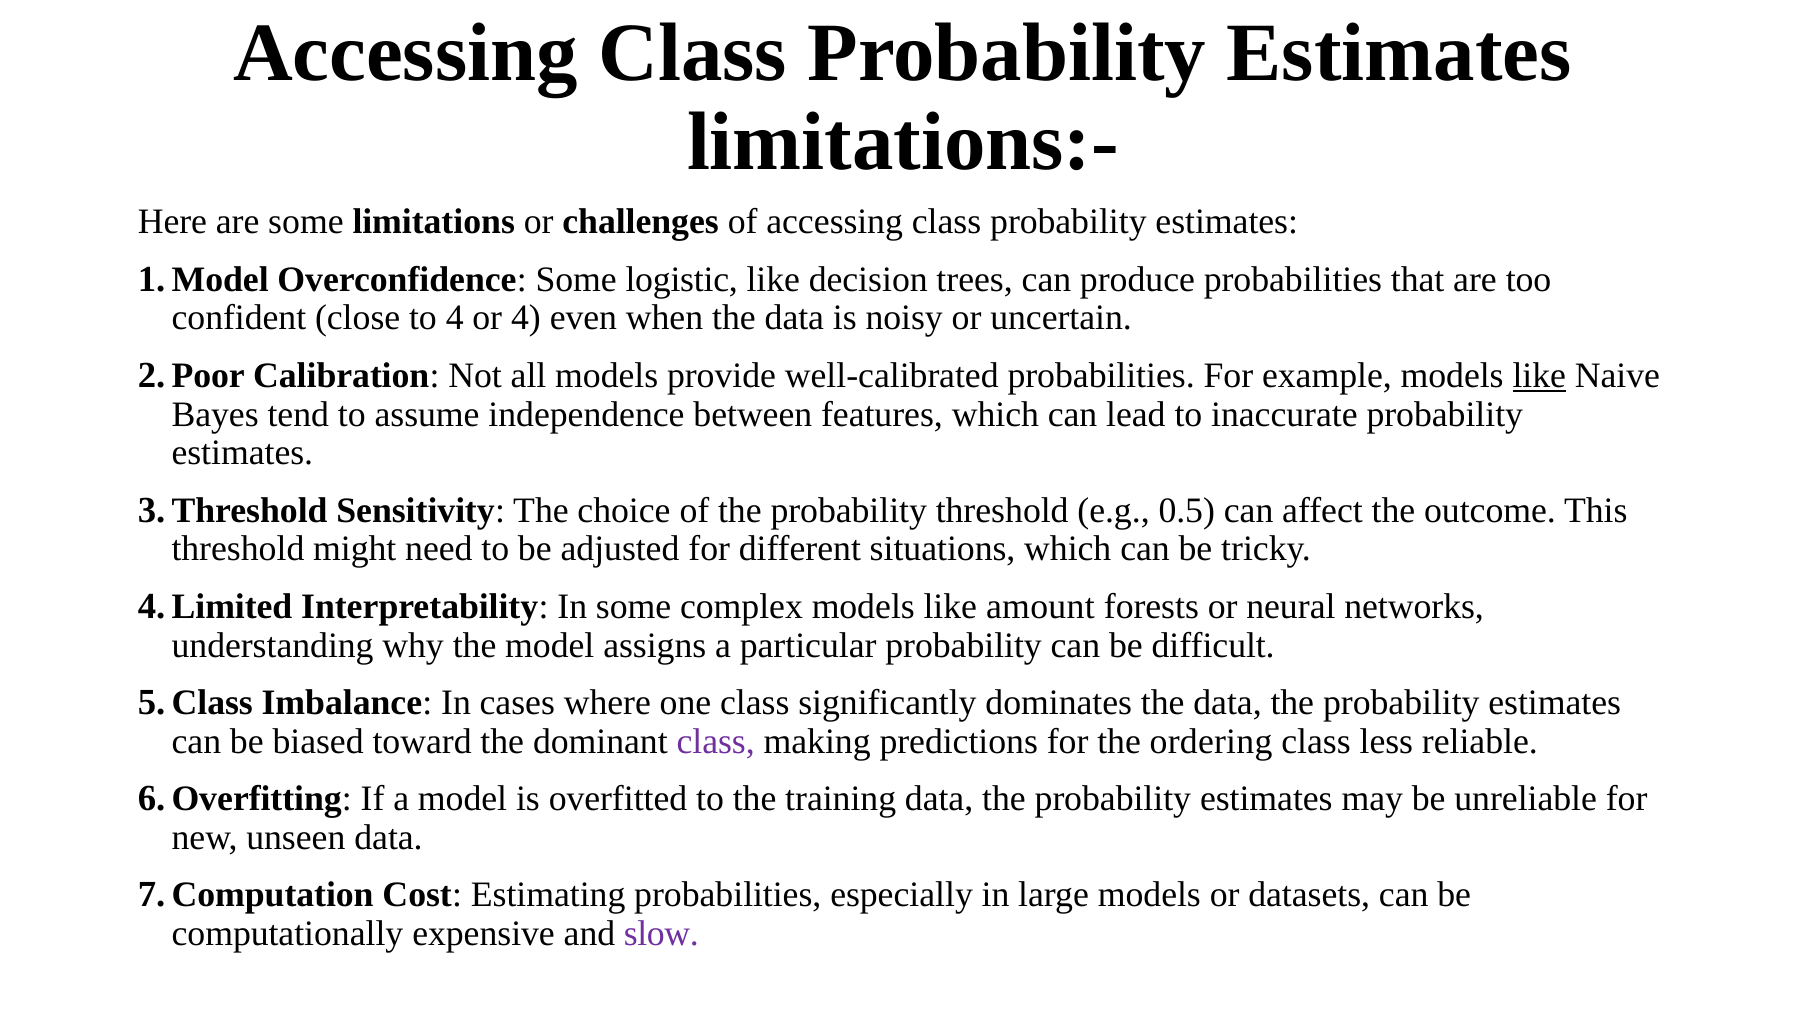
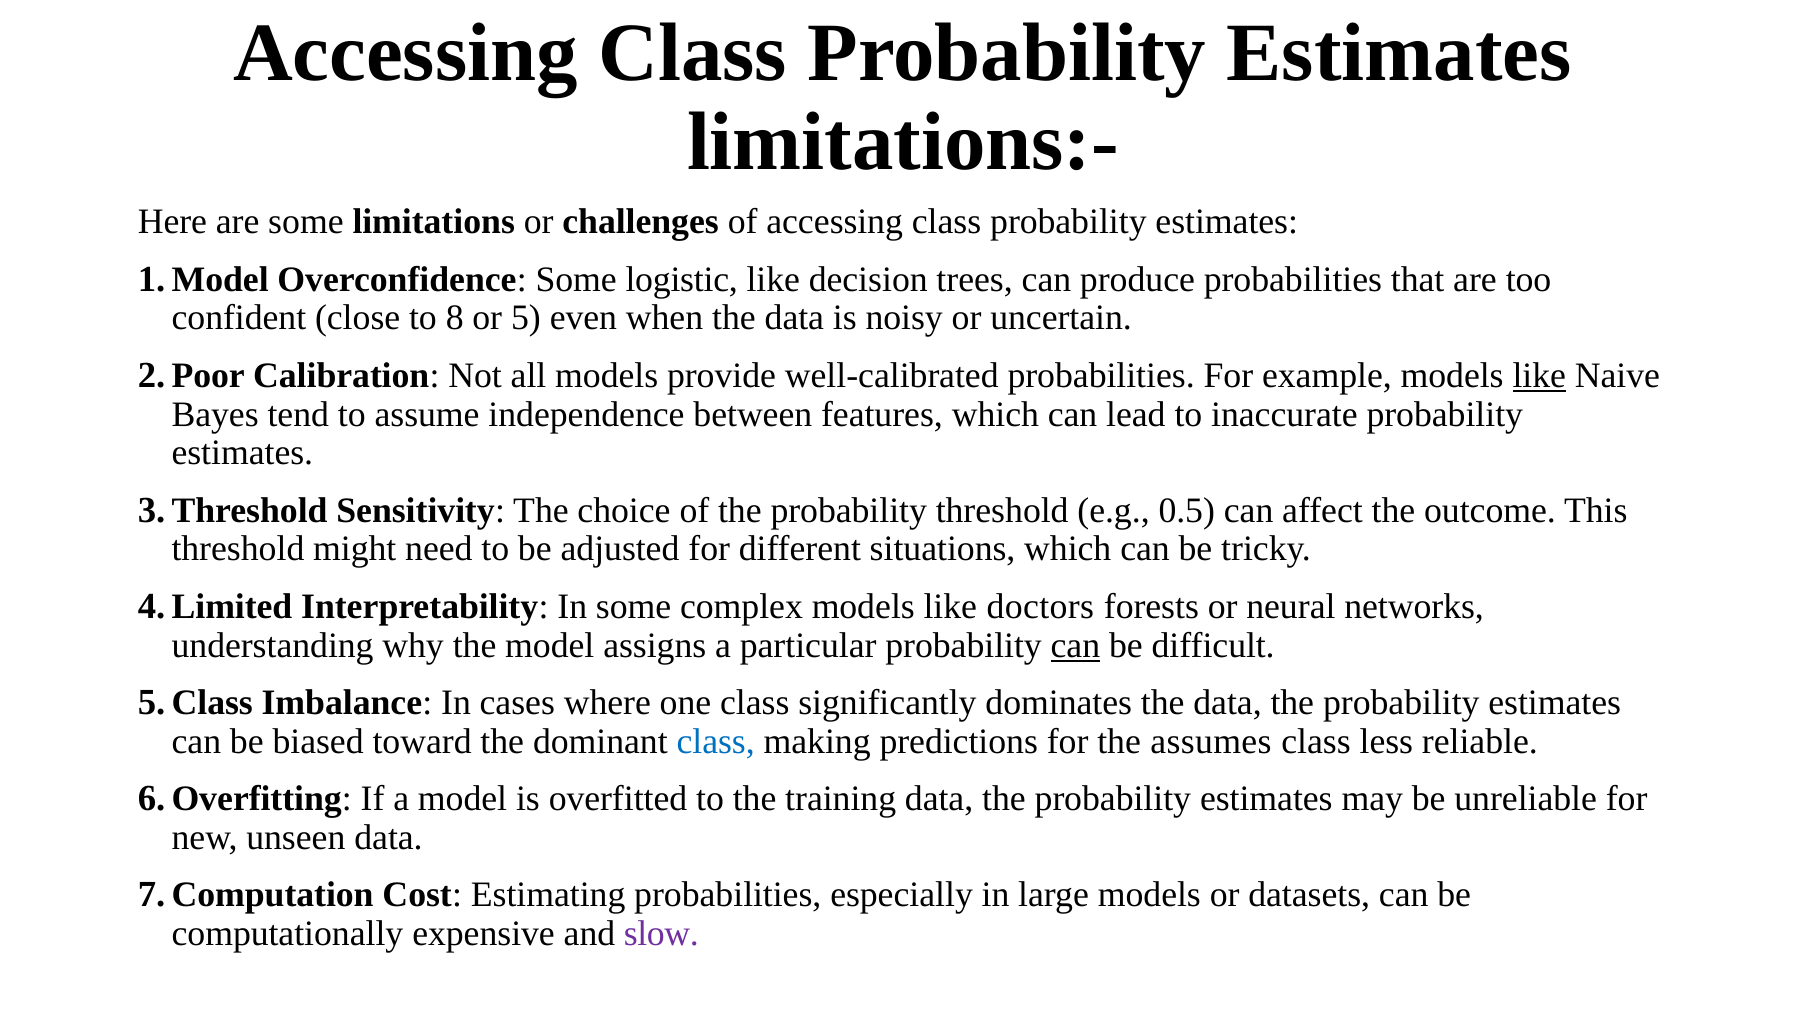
to 4: 4 -> 8
or 4: 4 -> 5
amount: amount -> doctors
can at (1075, 645) underline: none -> present
class at (716, 741) colour: purple -> blue
ordering: ordering -> assumes
